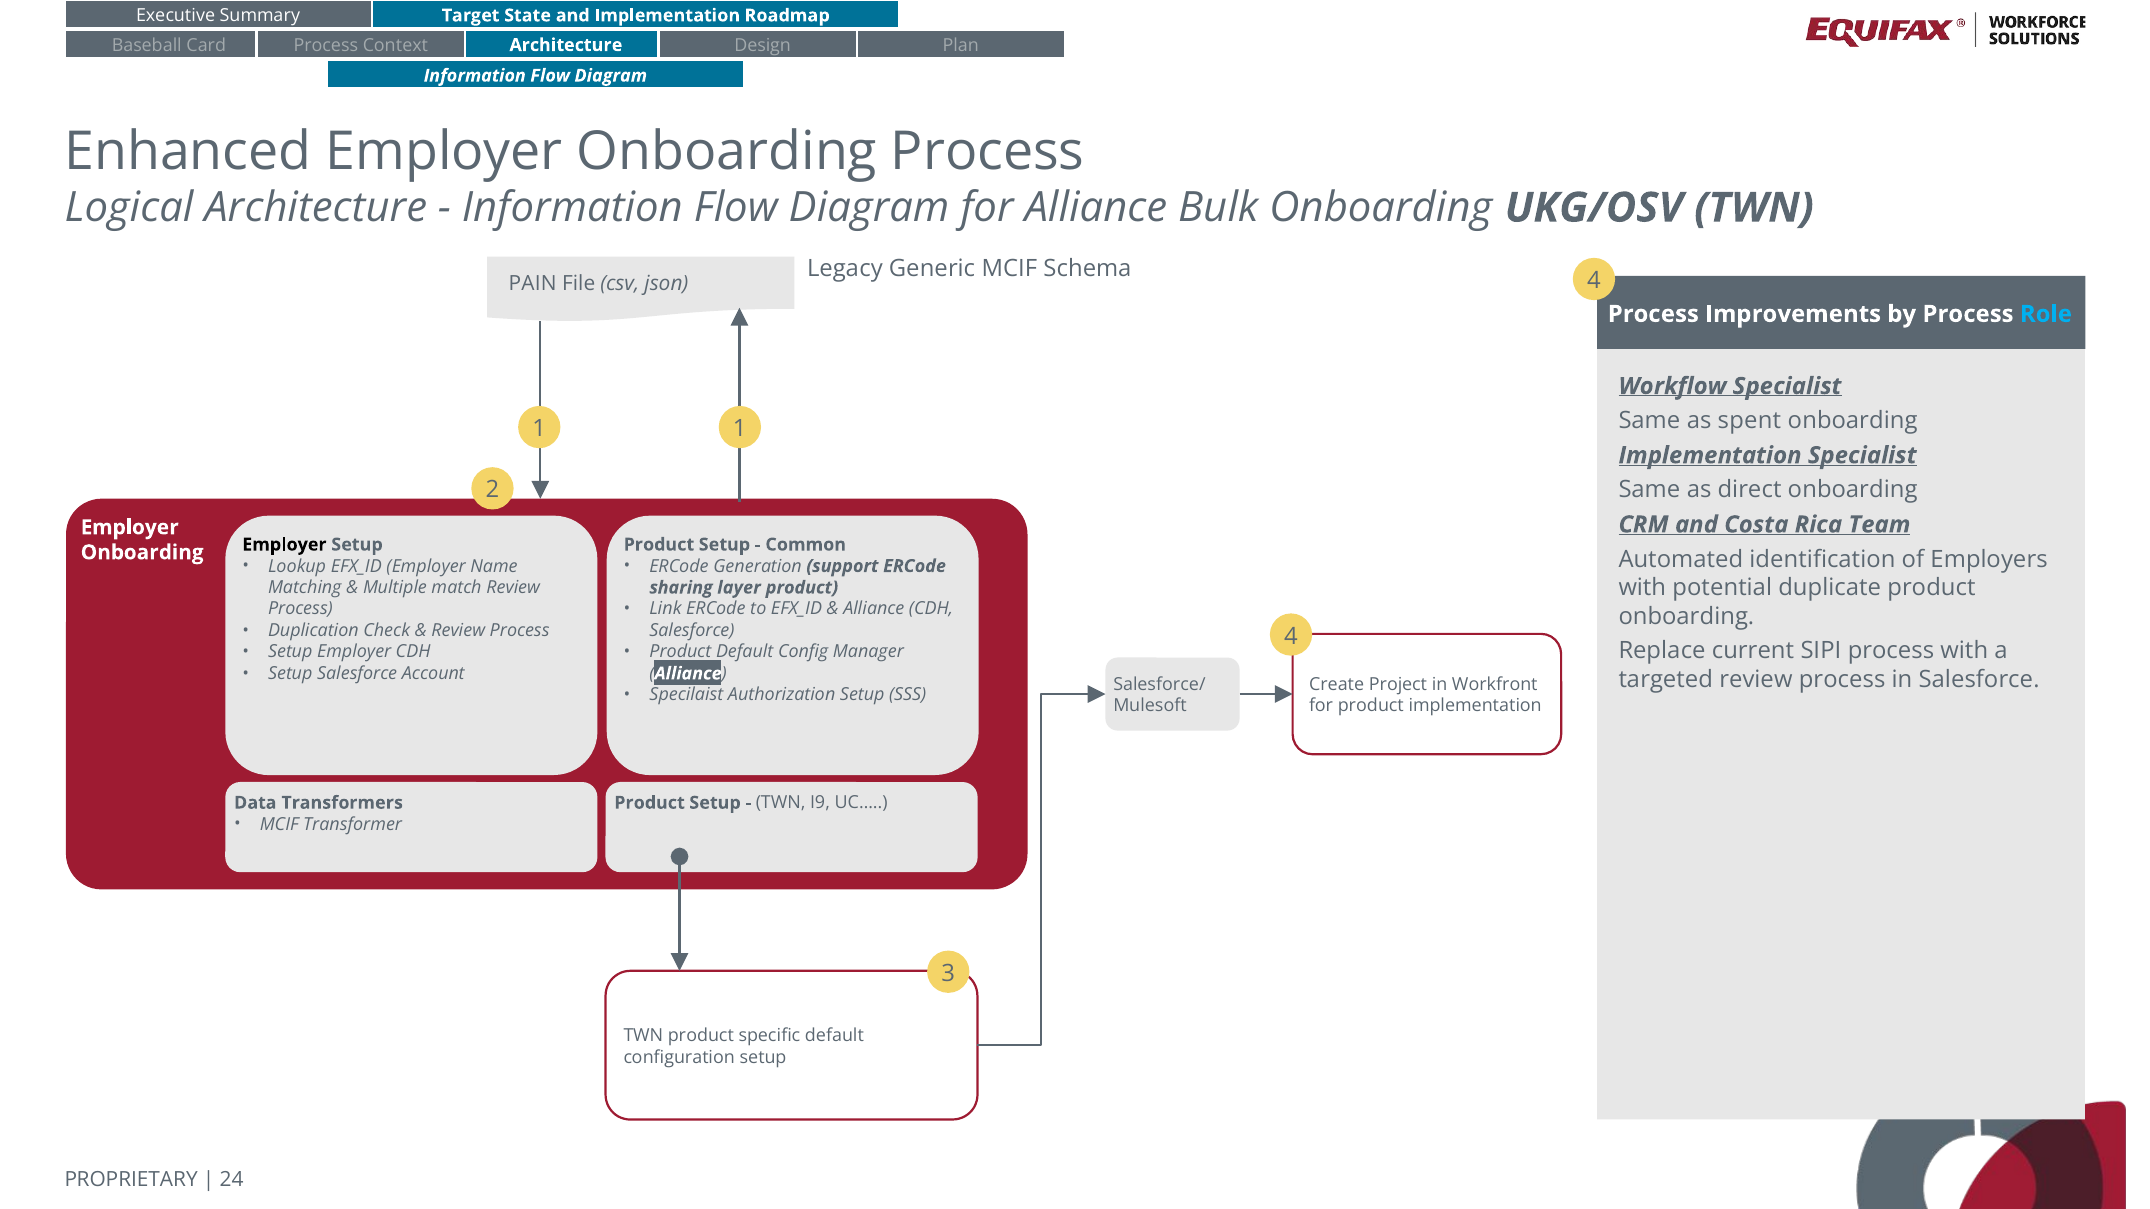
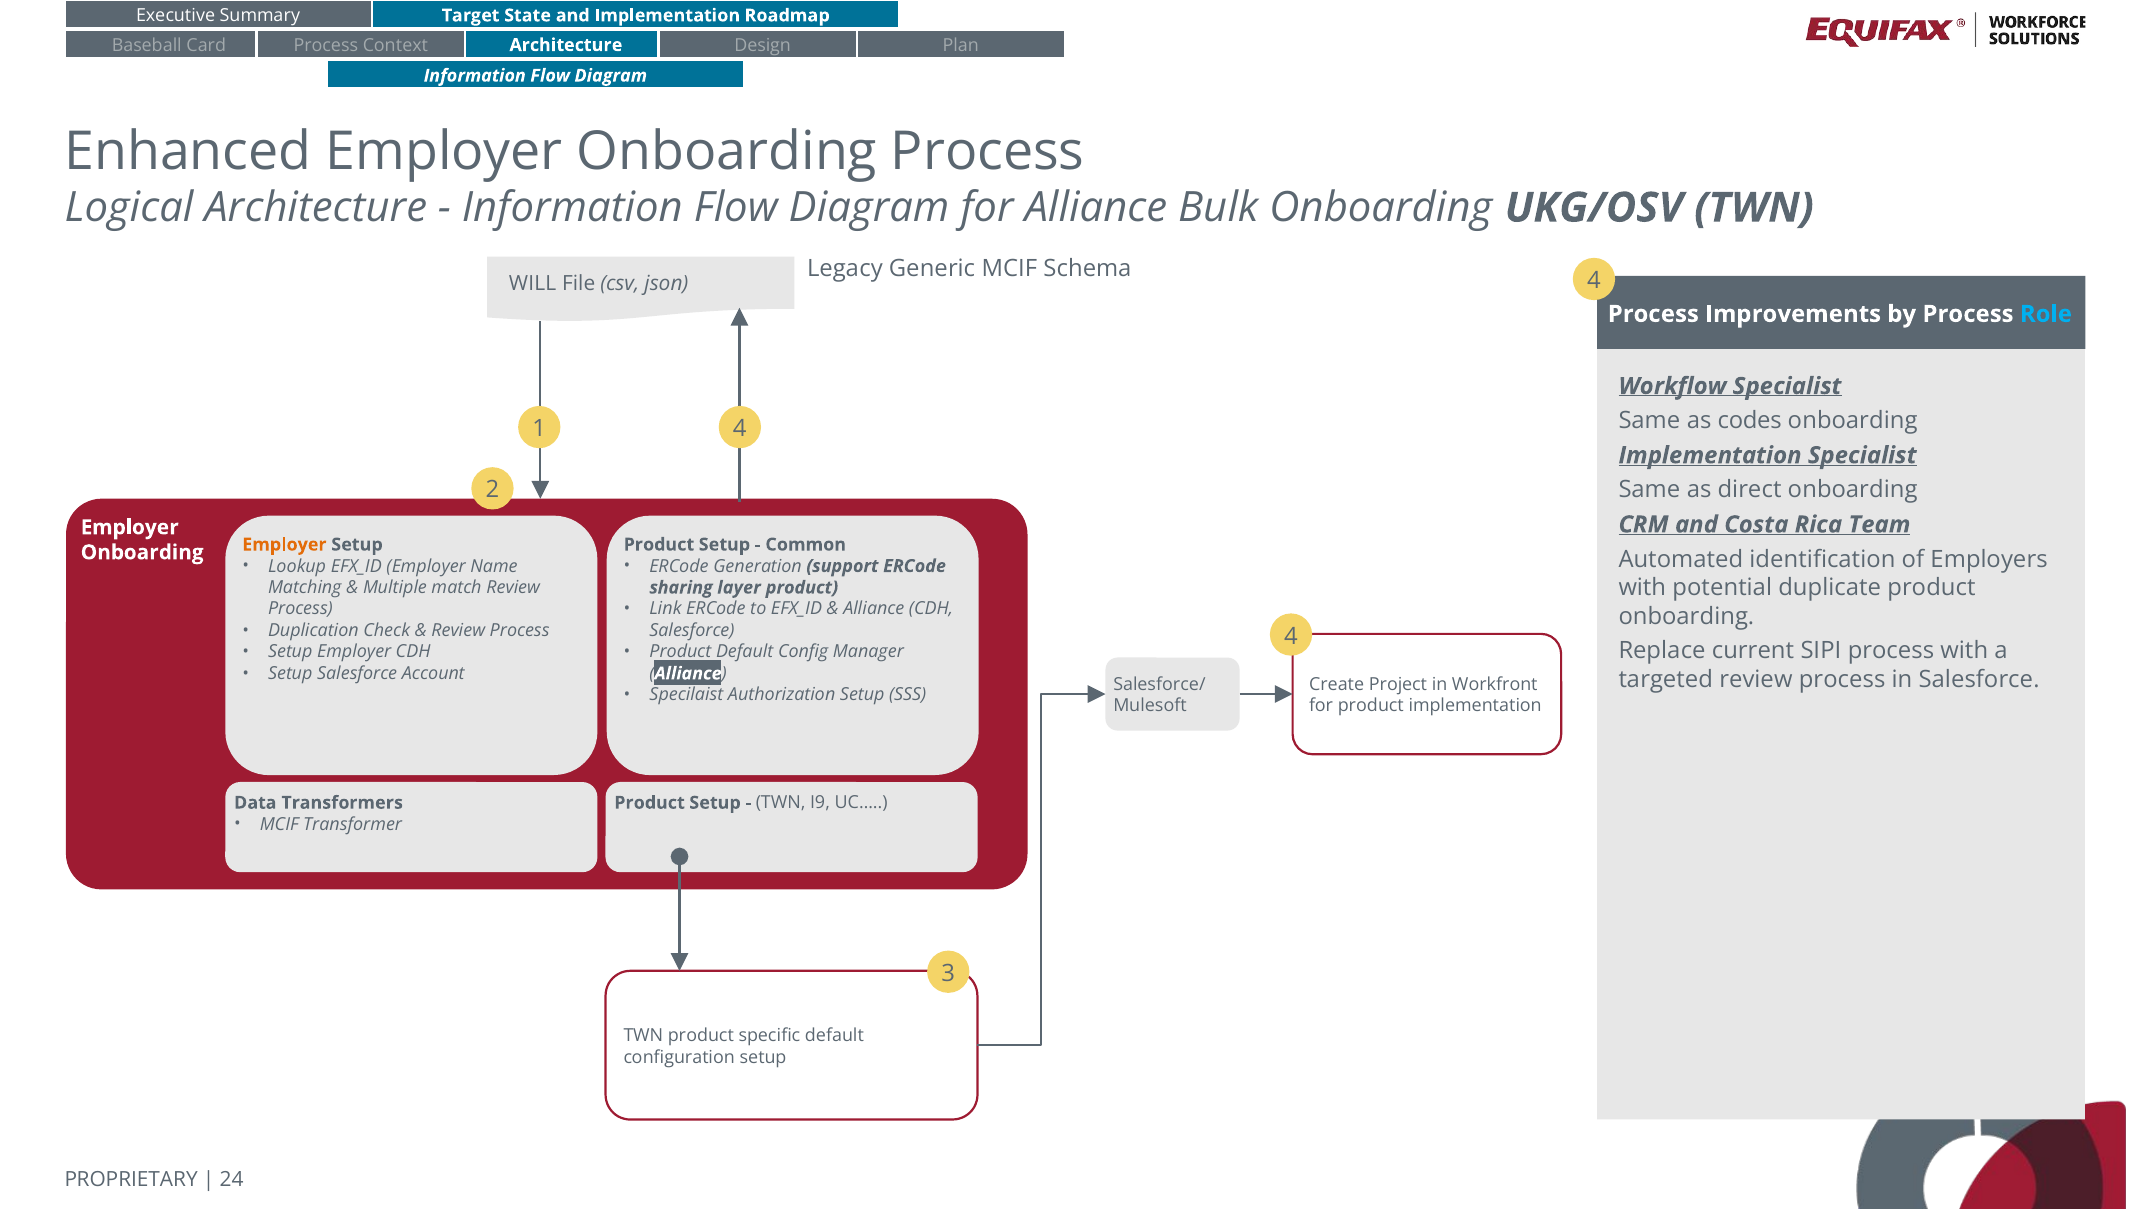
PAIN: PAIN -> WILL
spent: spent -> codes
1 1: 1 -> 4
Employer at (284, 545) colour: black -> orange
